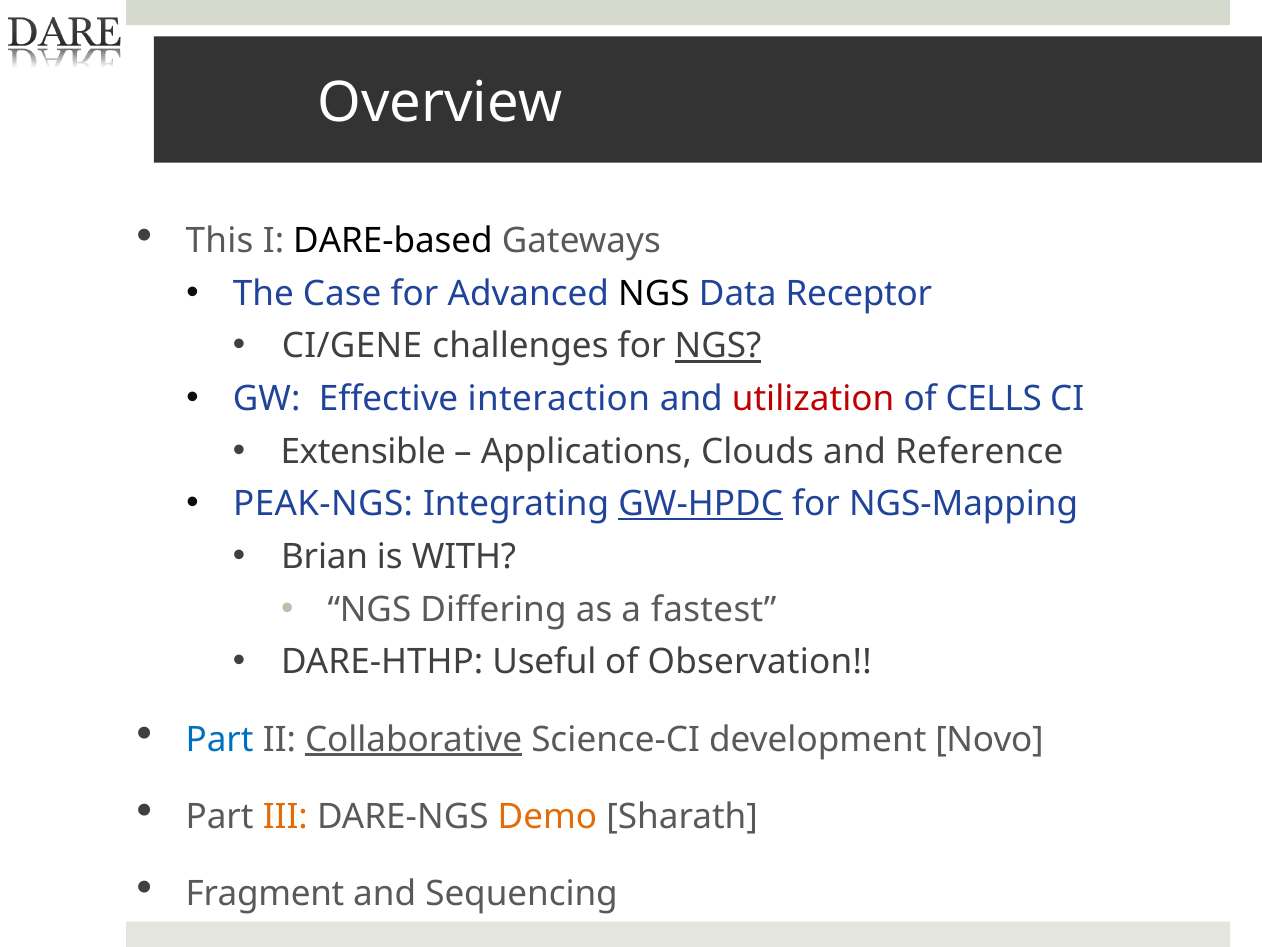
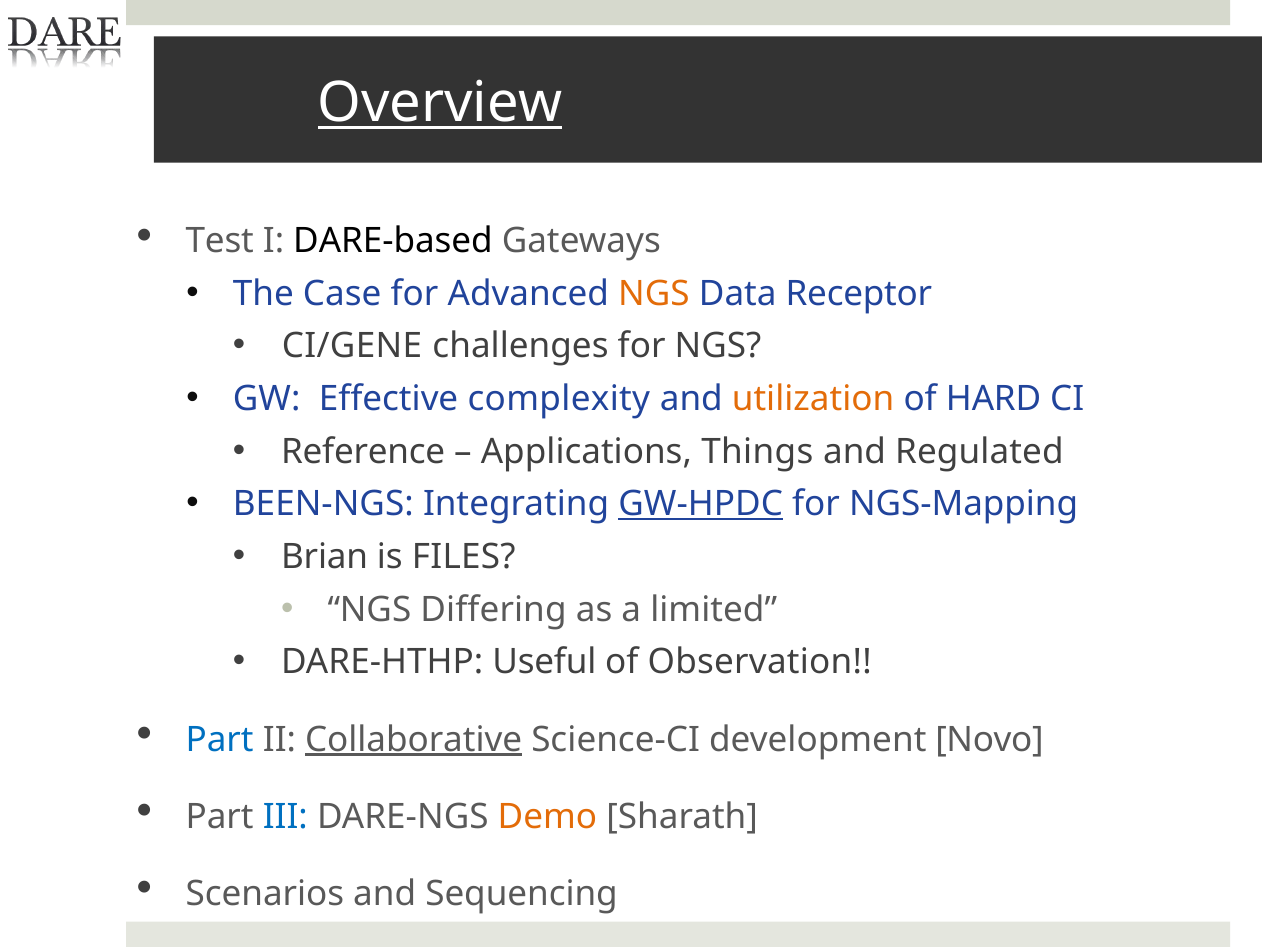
Overview underline: none -> present
This: This -> Test
NGS at (654, 294) colour: black -> orange
NGS at (718, 346) underline: present -> none
interaction: interaction -> complexity
utilization colour: red -> orange
CELLS: CELLS -> HARD
Extensible: Extensible -> Reference
Clouds: Clouds -> Things
Reference: Reference -> Regulated
PEAK-NGS: PEAK-NGS -> BEEN-NGS
WITH: WITH -> FILES
fastest: fastest -> limited
III colour: orange -> blue
Fragment: Fragment -> Scenarios
